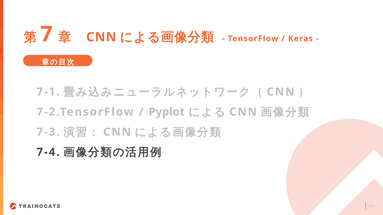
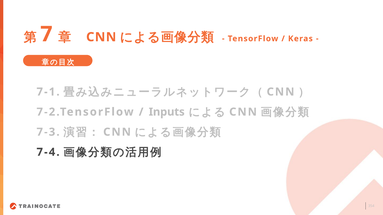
Pyplot: Pyplot -> Inputs
